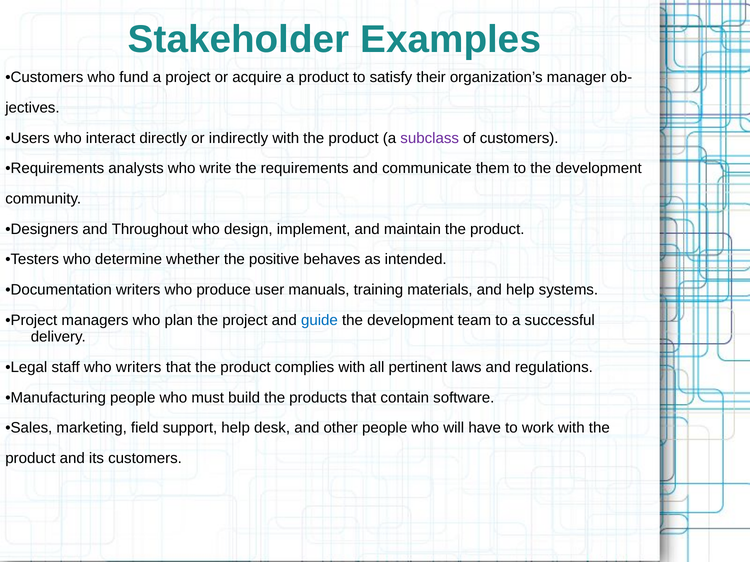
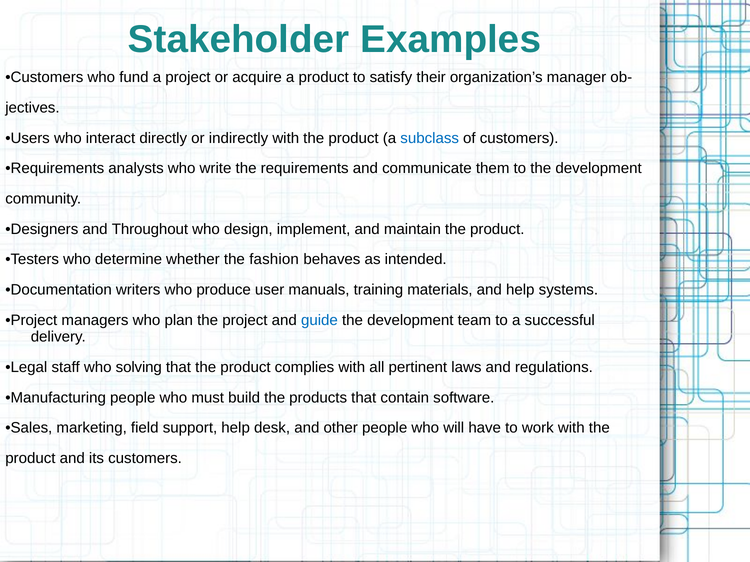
subclass colour: purple -> blue
positive: positive -> fashion
who writers: writers -> solving
